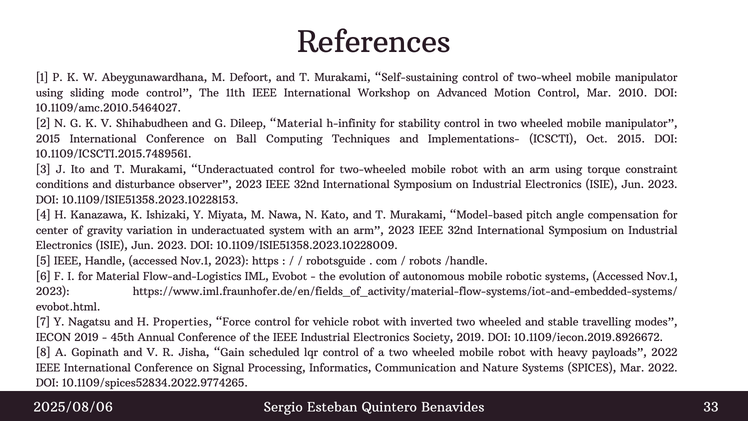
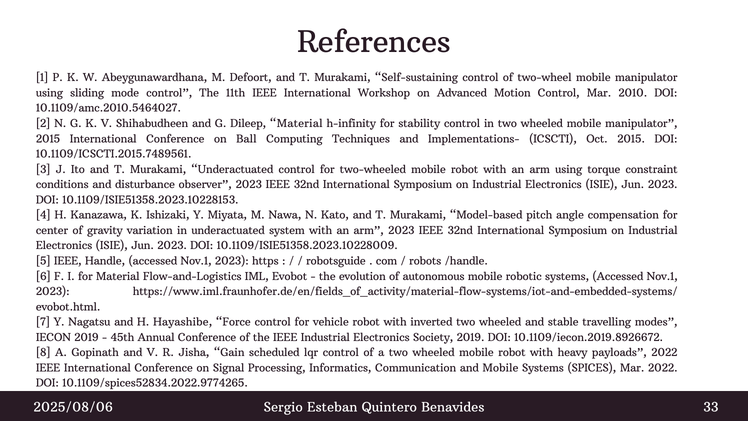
Properties: Properties -> Hayashibe
and Nature: Nature -> Mobile
